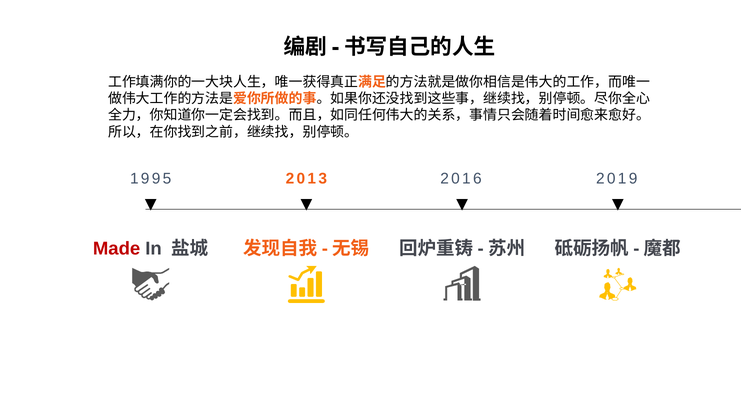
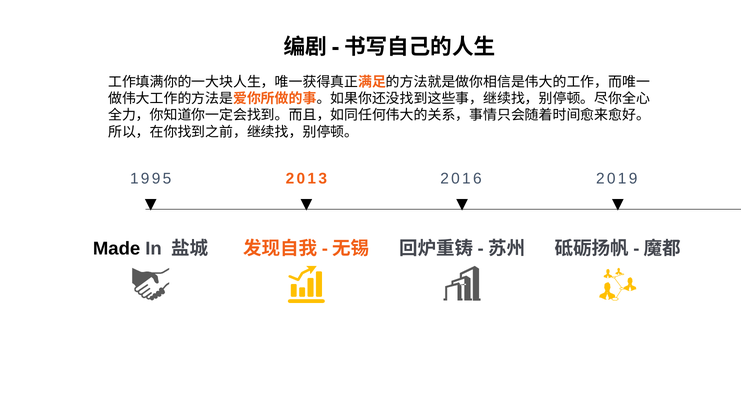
Made colour: red -> black
